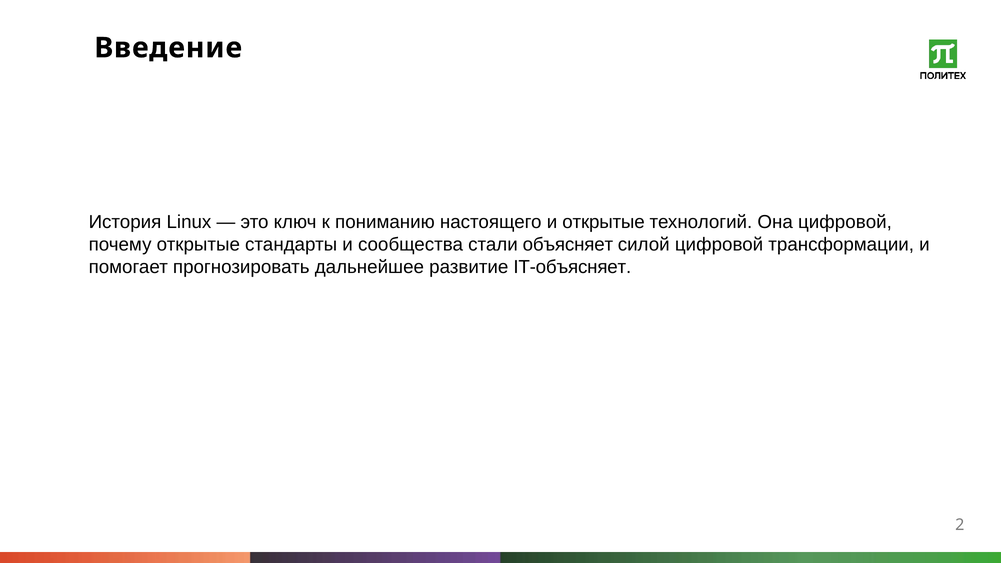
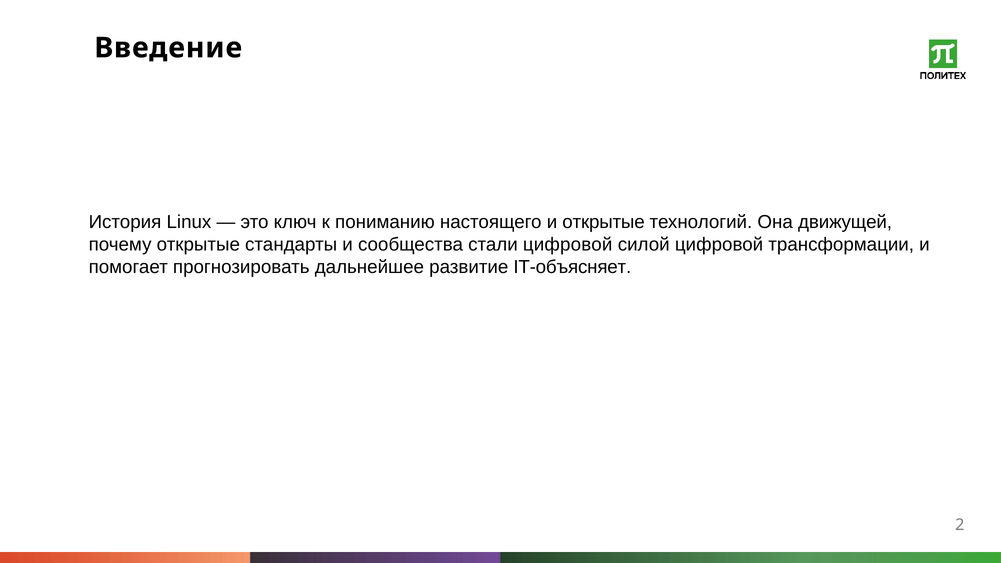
Она цифровой: цифровой -> движущей
стали объясняет: объясняет -> цифровой
